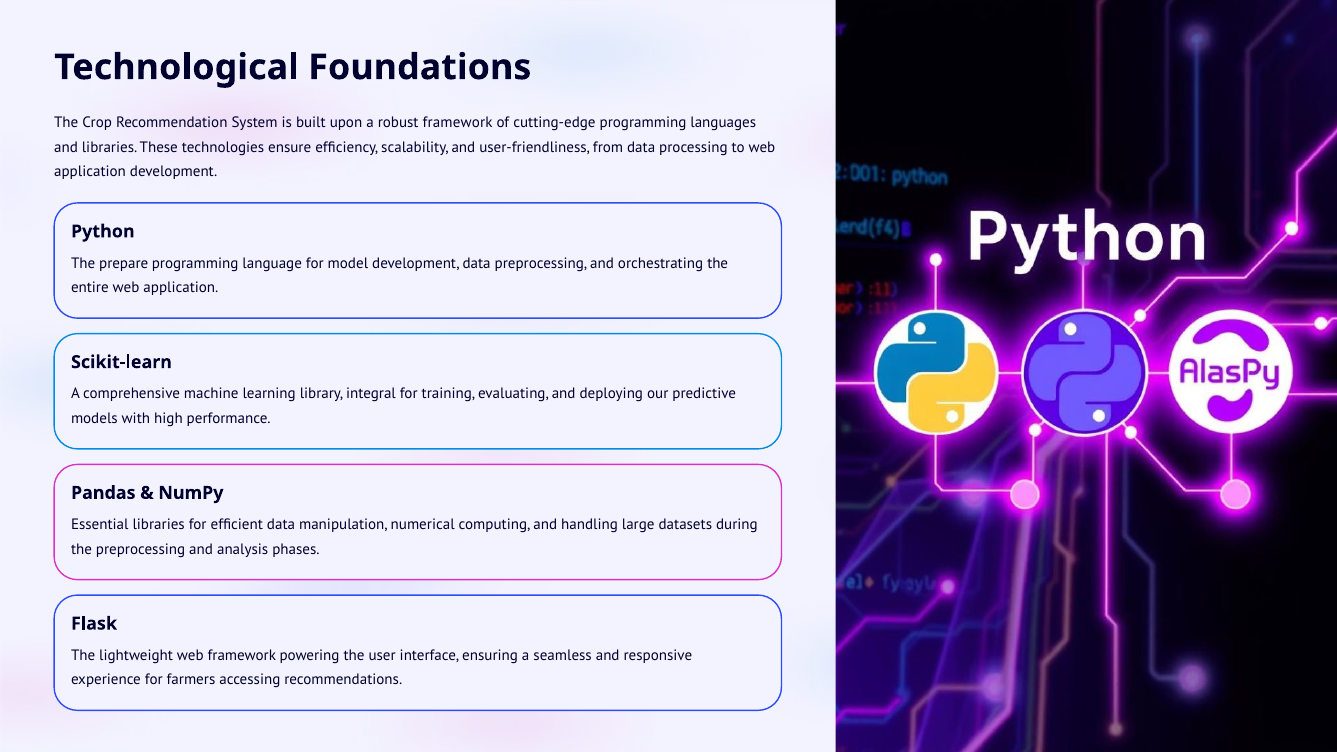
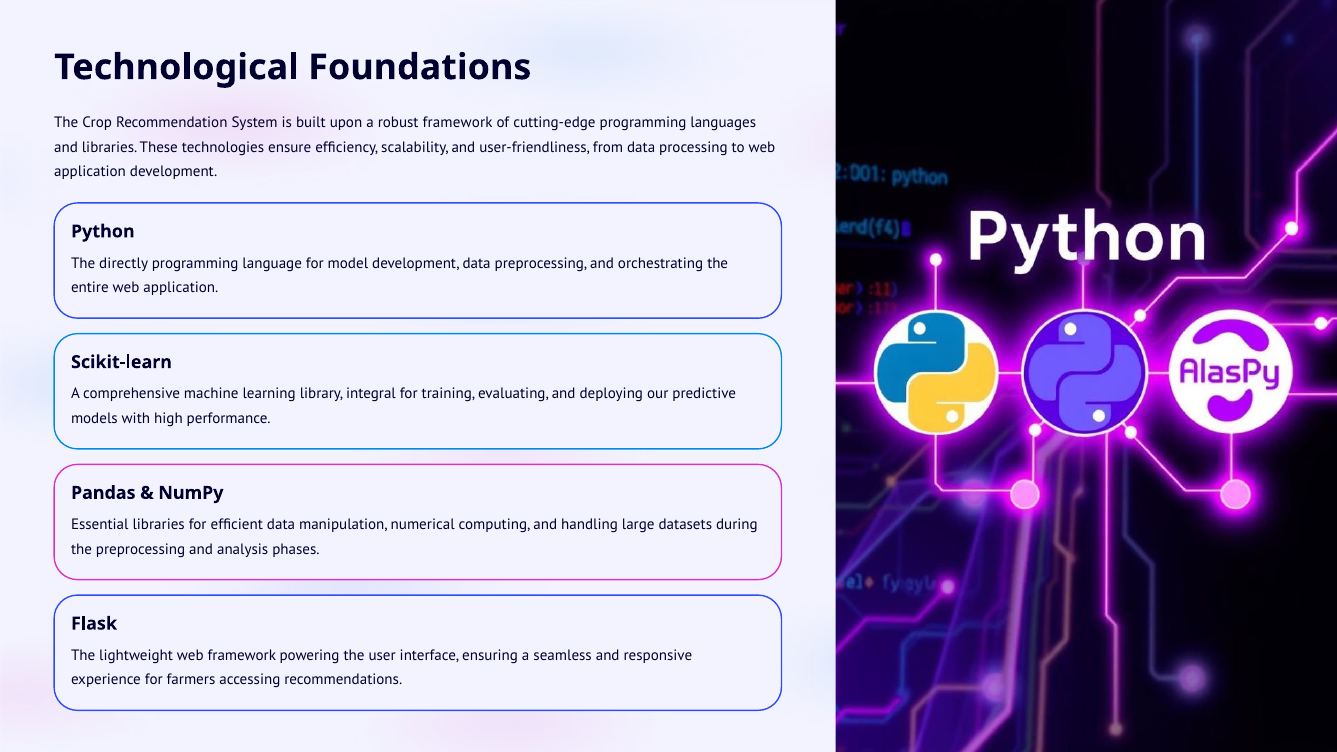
prepare: prepare -> directly
